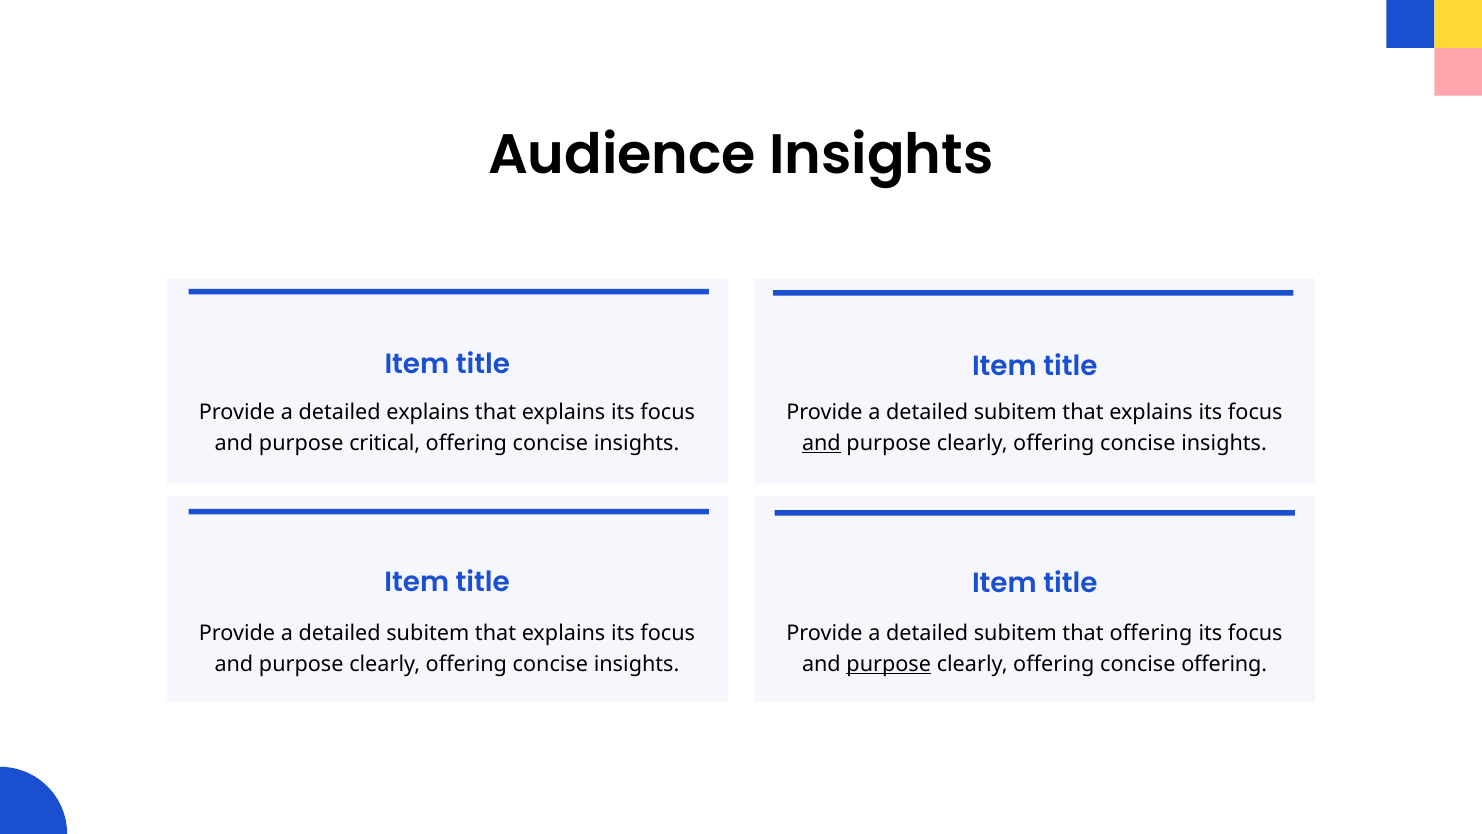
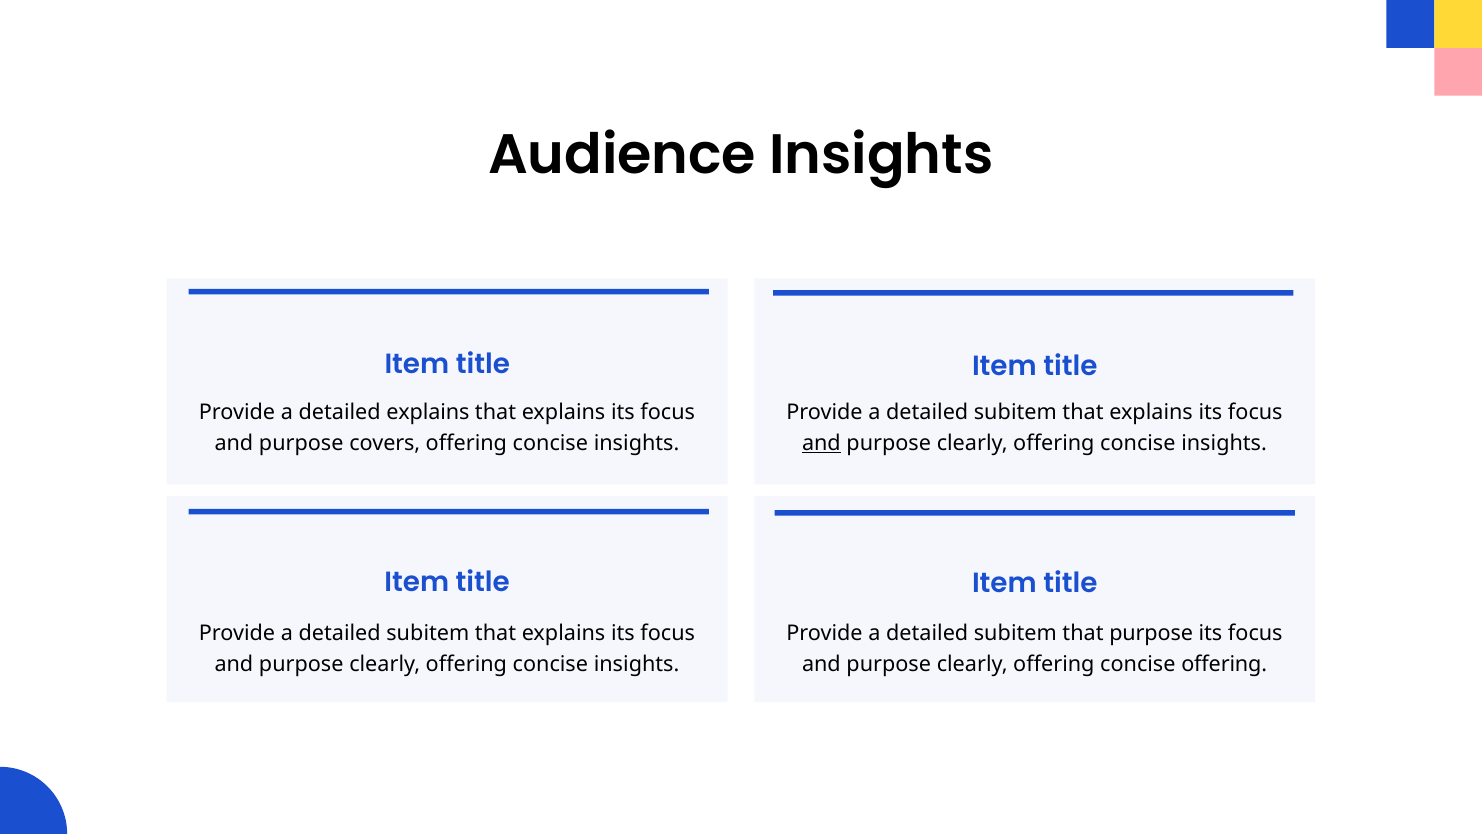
critical: critical -> covers
that offering: offering -> purpose
purpose at (889, 664) underline: present -> none
